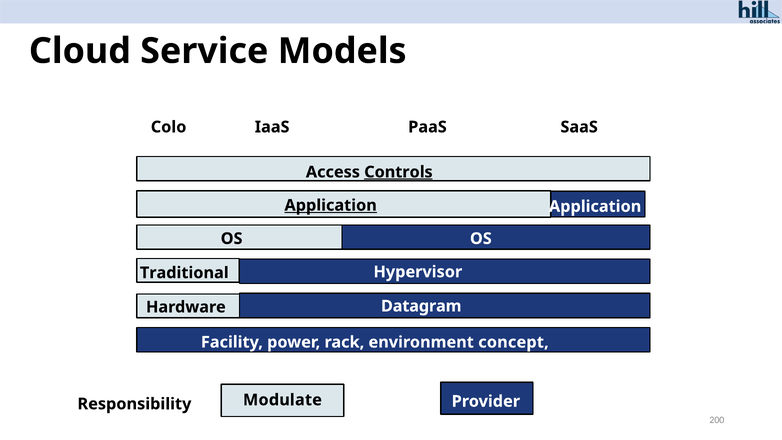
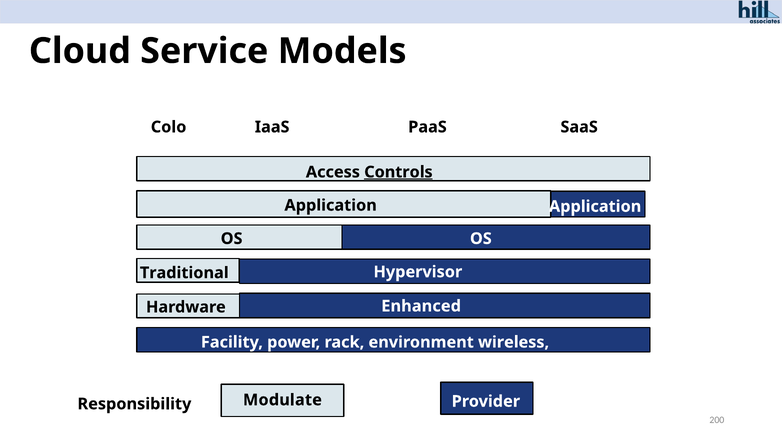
Application at (331, 205) underline: present -> none
Datagram: Datagram -> Enhanced
concept: concept -> wireless
